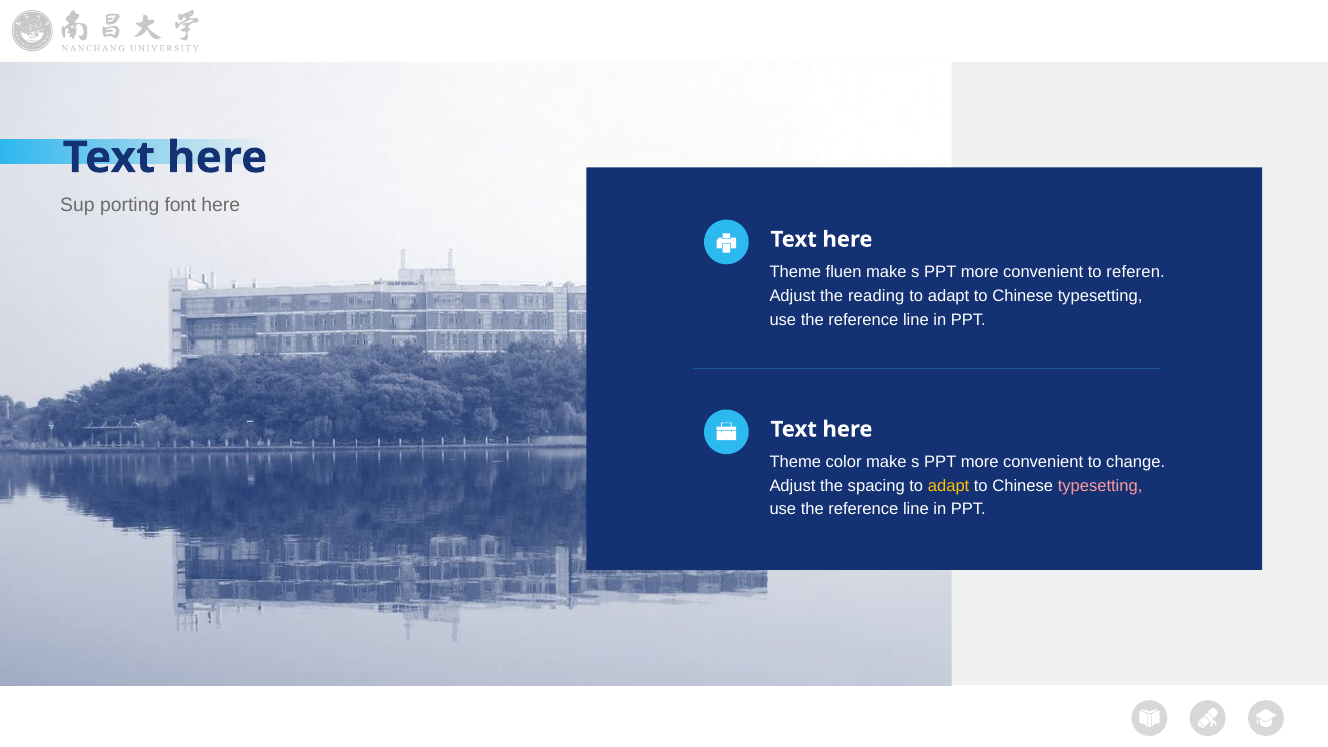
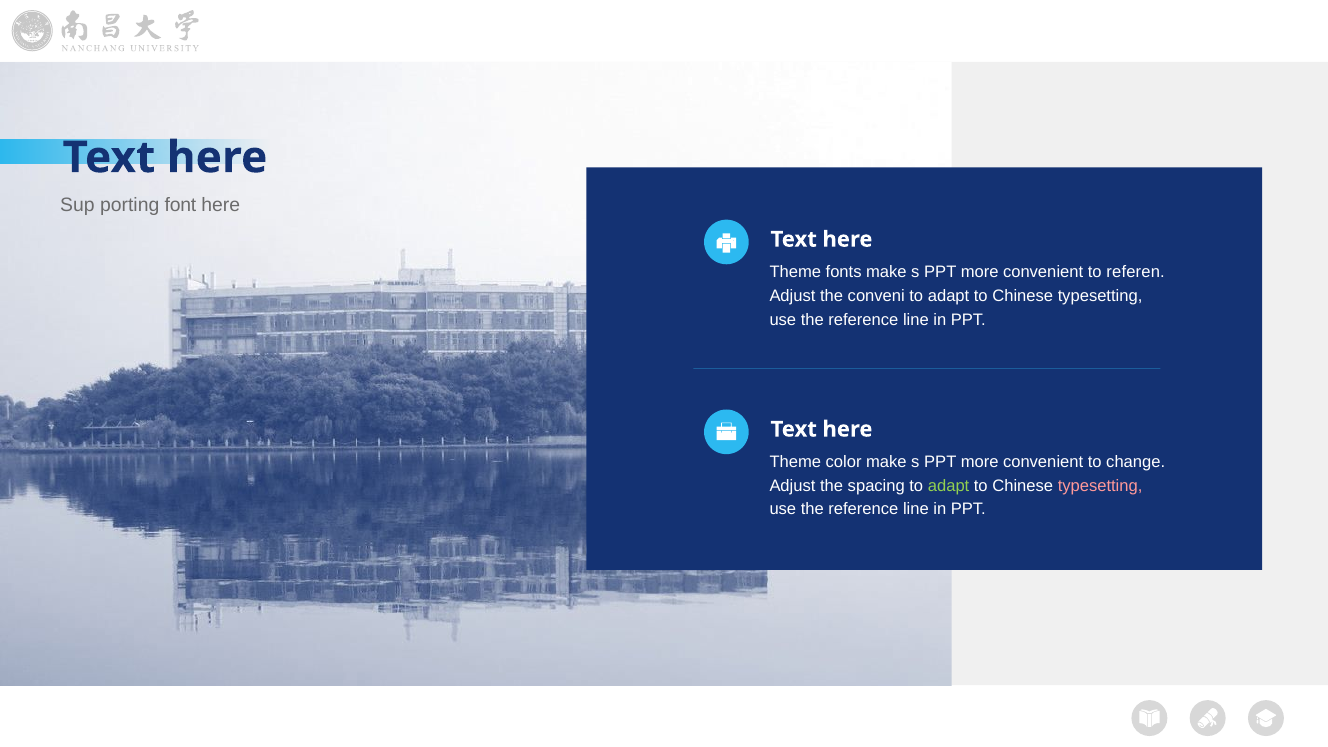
fluen: fluen -> fonts
reading: reading -> conveni
adapt at (949, 486) colour: yellow -> light green
